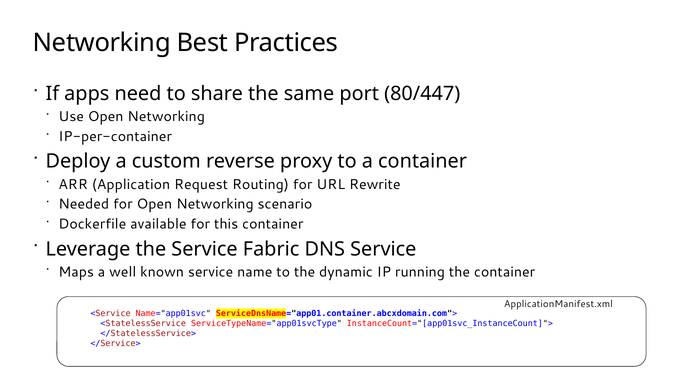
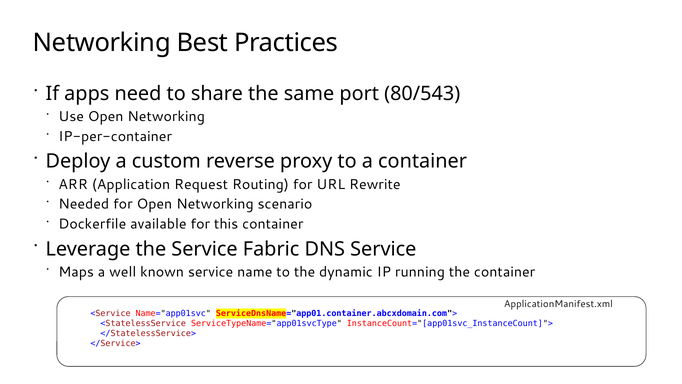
80/447: 80/447 -> 80/543
